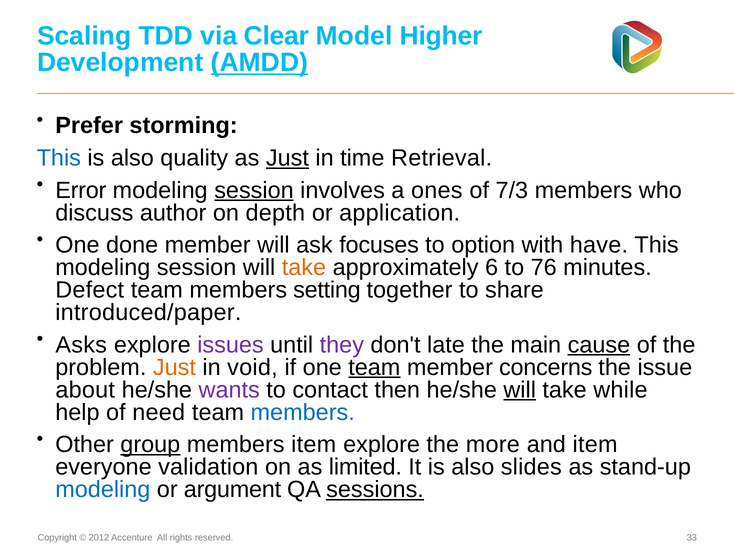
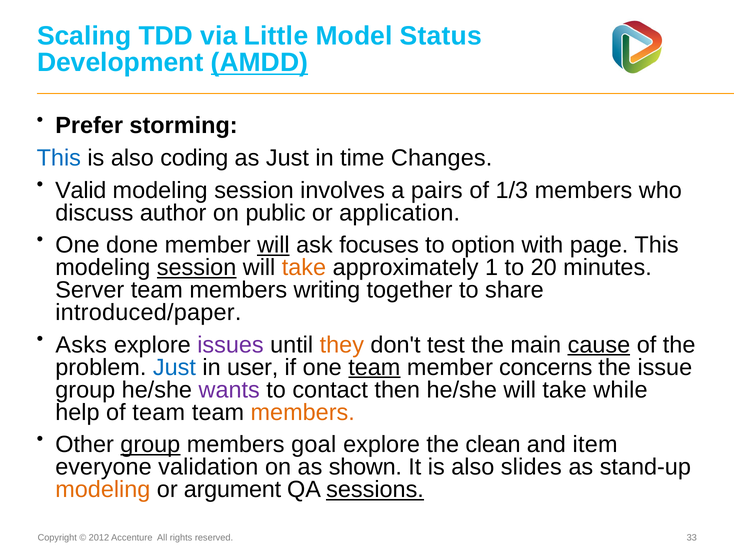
Clear: Clear -> Little
Higher: Higher -> Status
quality: quality -> coding
Just at (287, 158) underline: present -> none
Retrieval: Retrieval -> Changes
Error: Error -> Valid
session at (254, 190) underline: present -> none
ones: ones -> pairs
7/3: 7/3 -> 1/3
depth: depth -> public
will at (273, 245) underline: none -> present
have: have -> page
session at (197, 267) underline: none -> present
6: 6 -> 1
76: 76 -> 20
Defect: Defect -> Server
setting: setting -> writing
they colour: purple -> orange
late: late -> test
Just at (174, 367) colour: orange -> blue
void: void -> user
about at (85, 389): about -> group
will at (520, 389) underline: present -> none
of need: need -> team
members at (303, 412) colour: blue -> orange
members item: item -> goal
more: more -> clean
limited: limited -> shown
modeling at (103, 489) colour: blue -> orange
